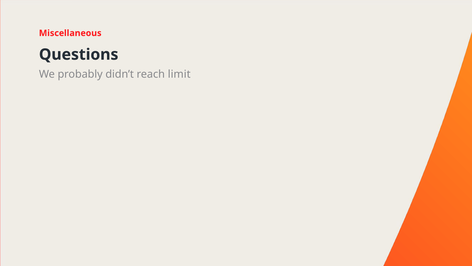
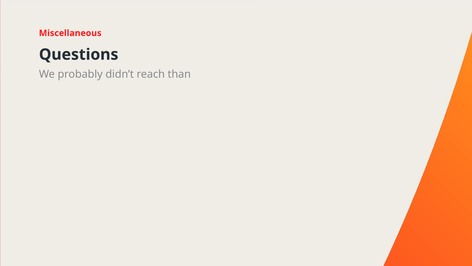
limit: limit -> than
